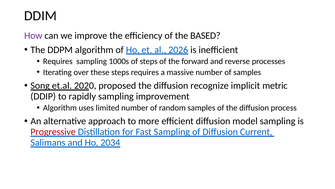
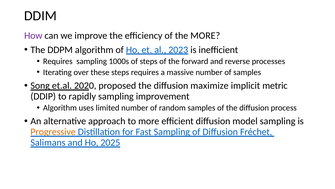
the BASED: BASED -> MORE
2026: 2026 -> 2023
recognize: recognize -> maximize
Progressive colour: red -> orange
Current: Current -> Fréchet
2034: 2034 -> 2025
